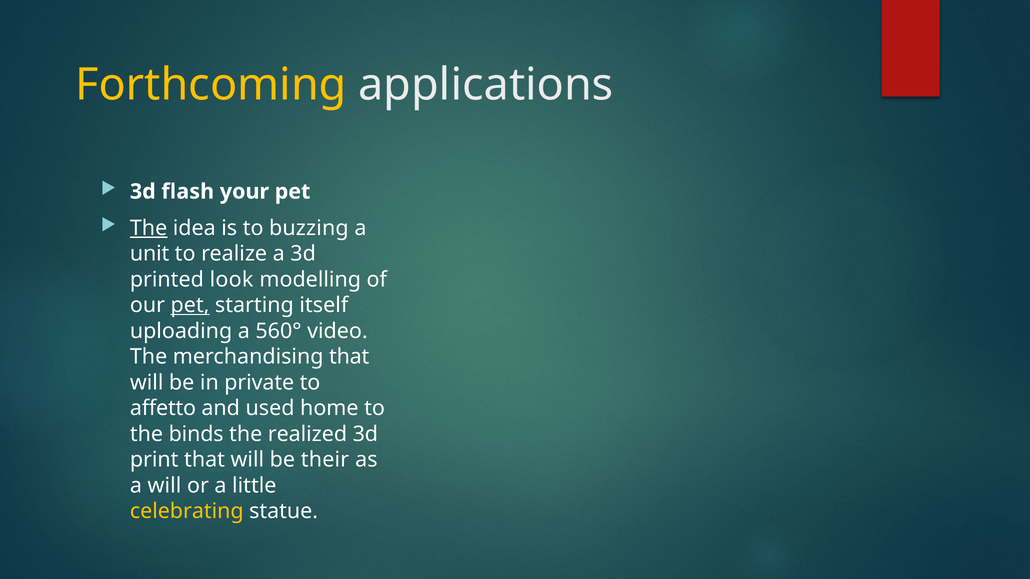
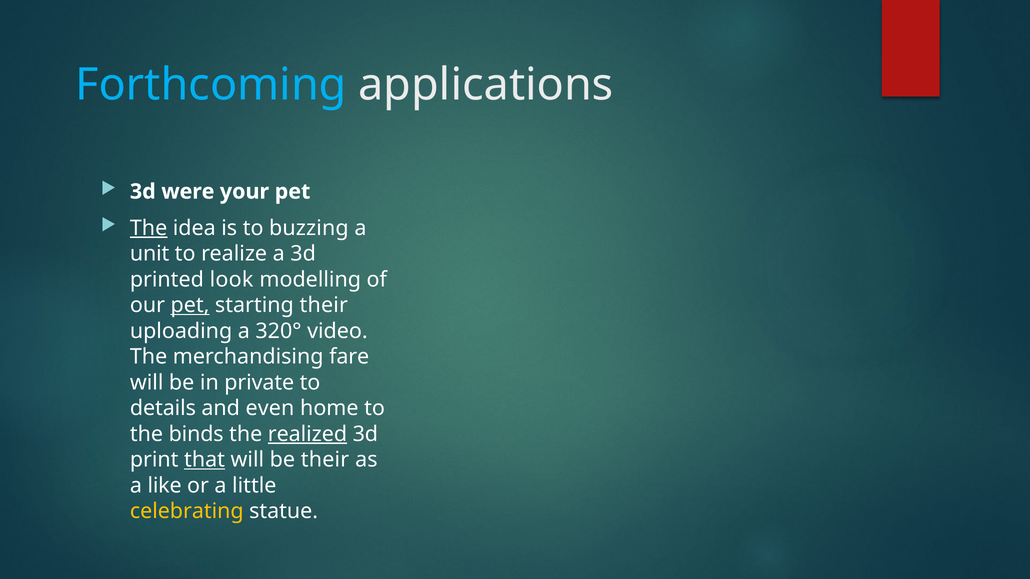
Forthcoming colour: yellow -> light blue
flash: flash -> were
starting itself: itself -> their
560°: 560° -> 320°
merchandising that: that -> fare
affetto: affetto -> details
used: used -> even
realized underline: none -> present
that at (205, 460) underline: none -> present
a will: will -> like
